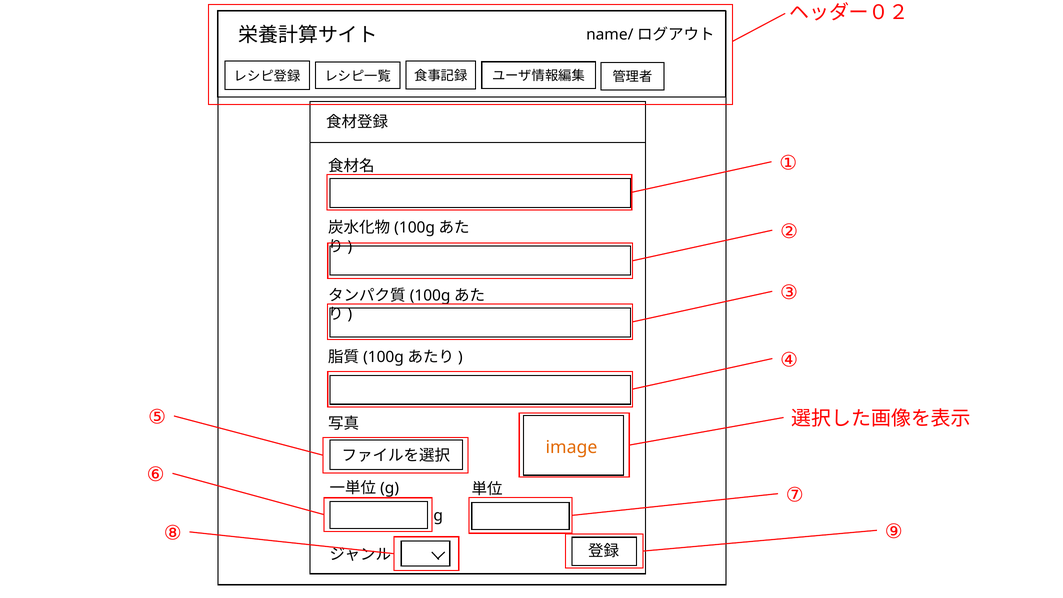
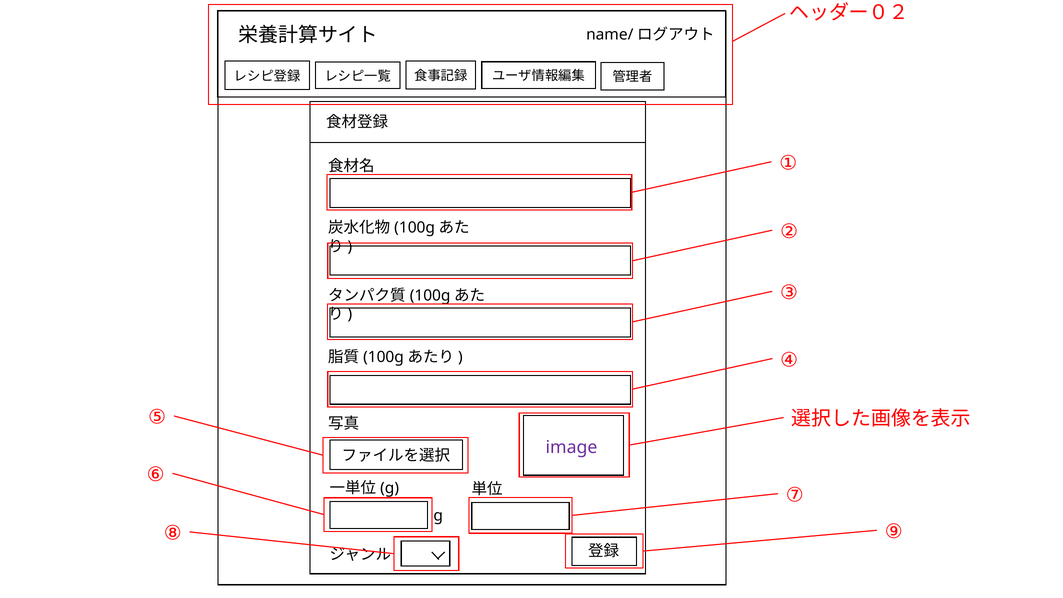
image colour: orange -> purple
